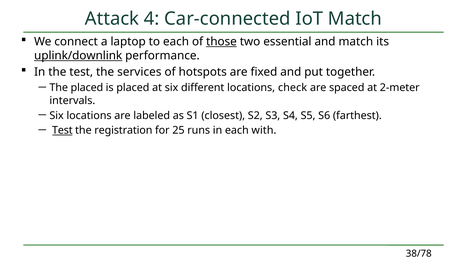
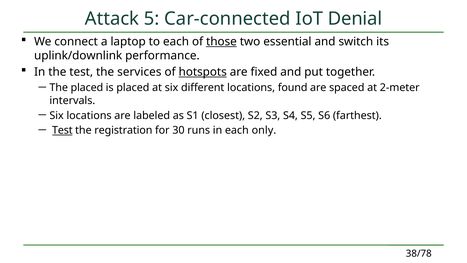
4: 4 -> 5
IoT Match: Match -> Denial
and match: match -> switch
uplink/downlink underline: present -> none
hotspots underline: none -> present
check: check -> found
25: 25 -> 30
with: with -> only
